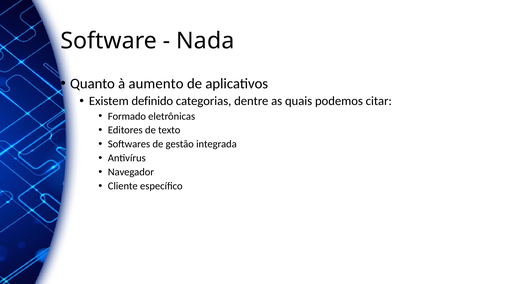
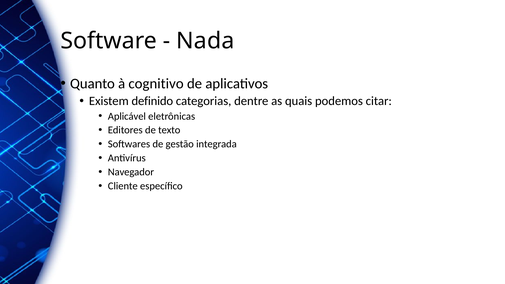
aumento: aumento -> cognitivo
Formado: Formado -> Aplicável
